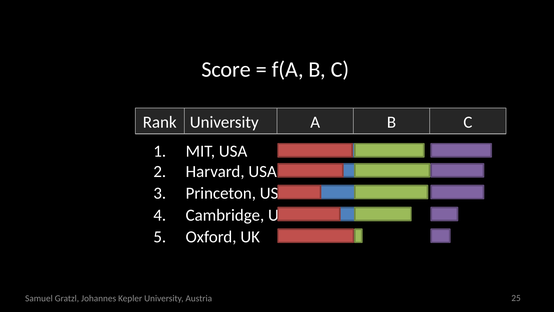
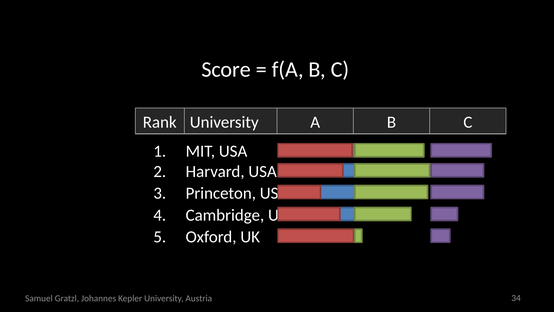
25: 25 -> 34
